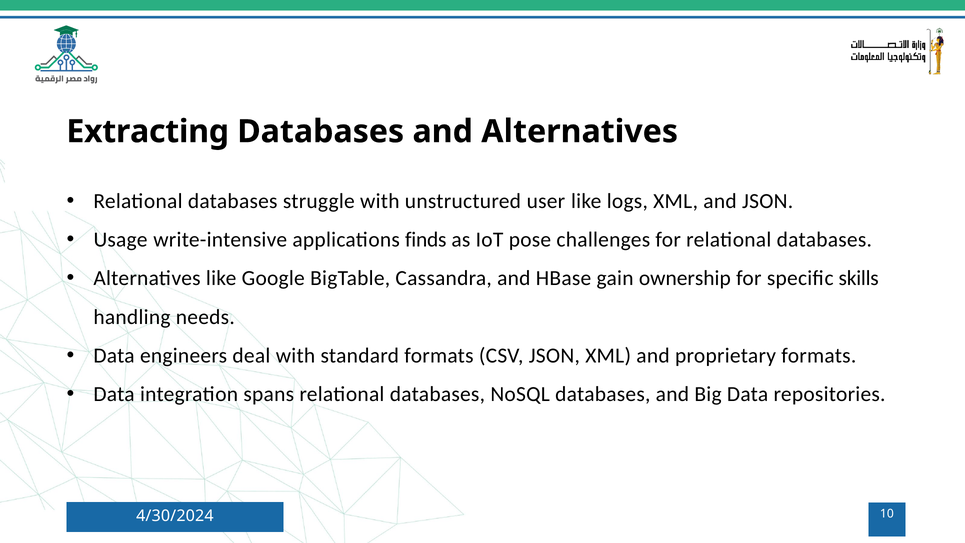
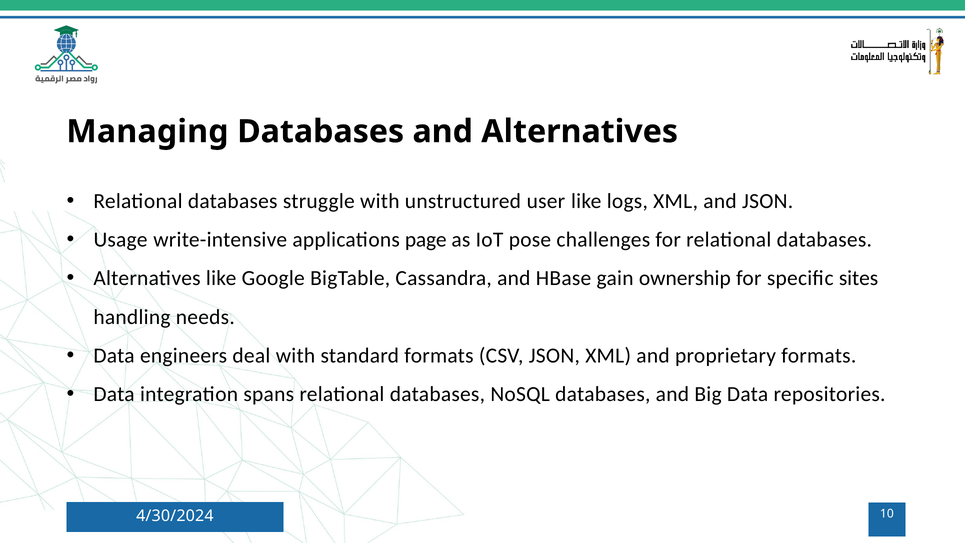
Extracting: Extracting -> Managing
finds: finds -> page
skills: skills -> sites
